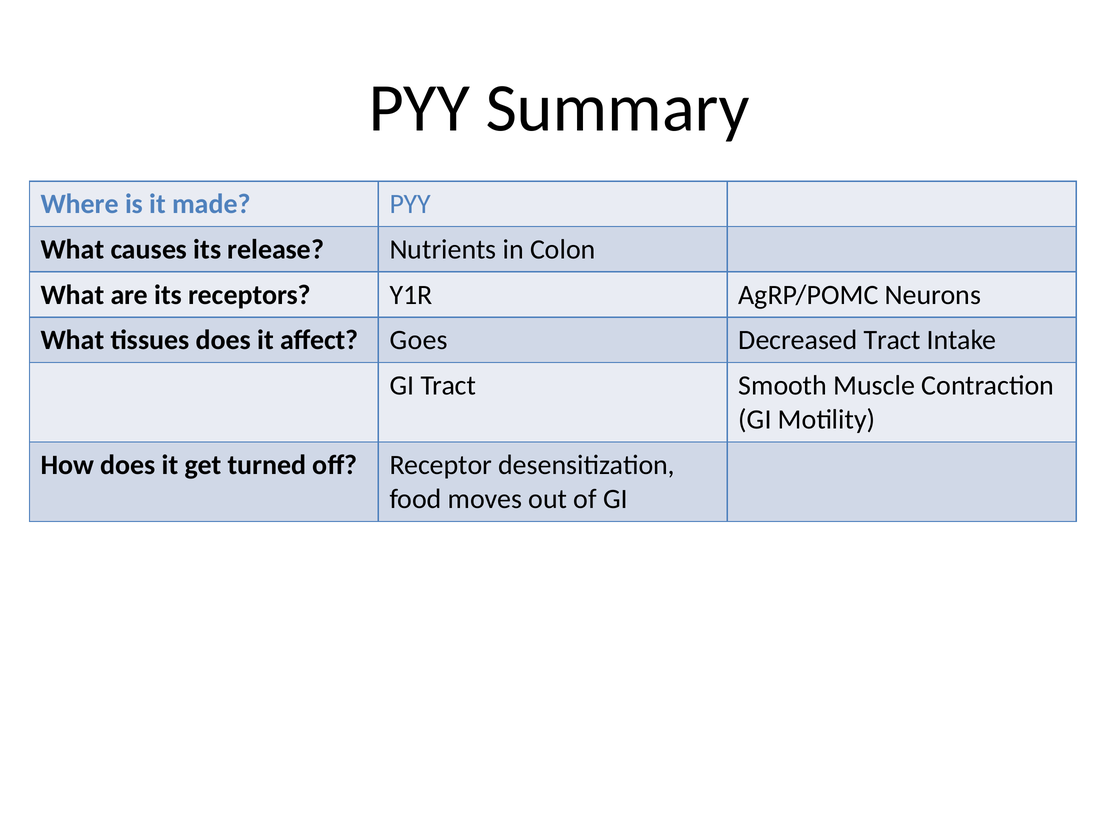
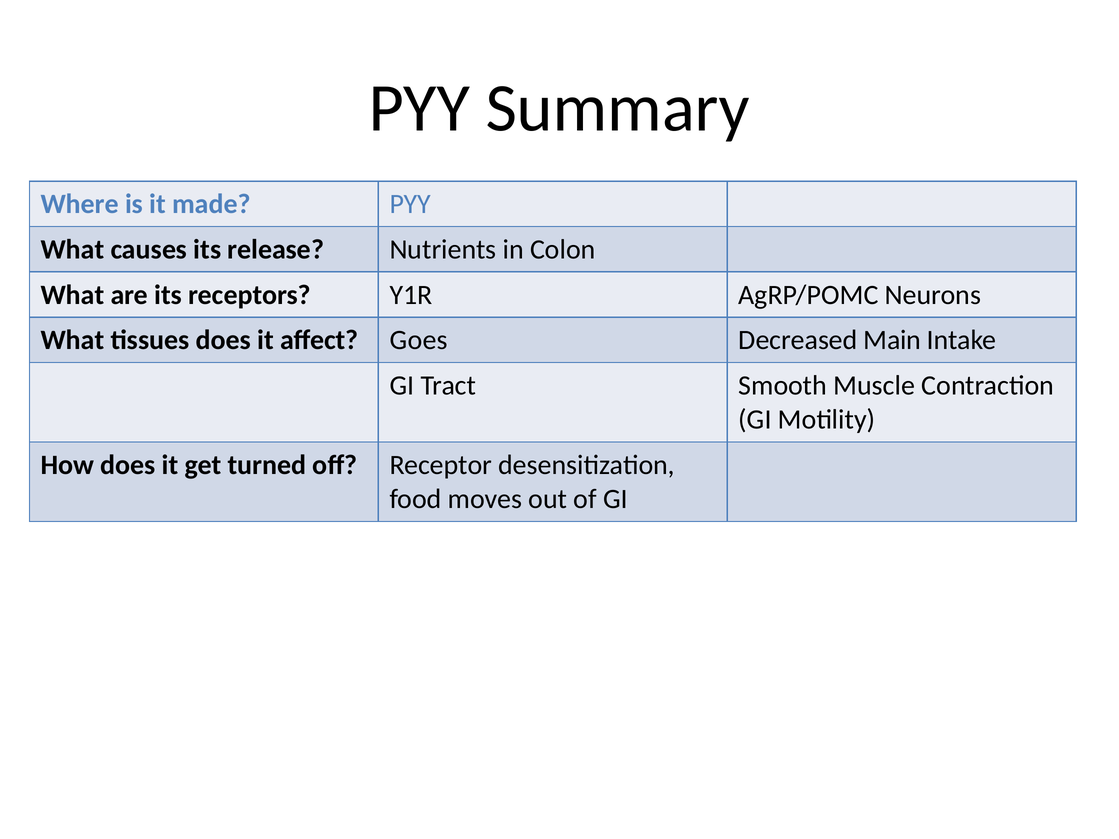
Decreased Tract: Tract -> Main
